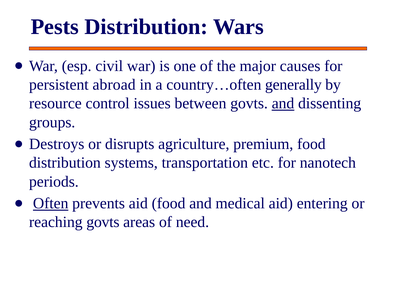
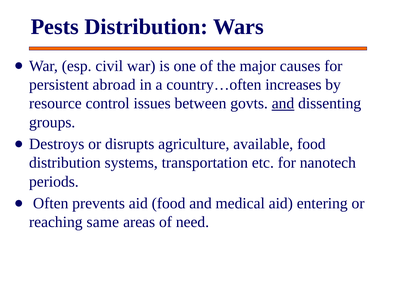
generally: generally -> increases
premium: premium -> available
Often underline: present -> none
reaching govts: govts -> same
